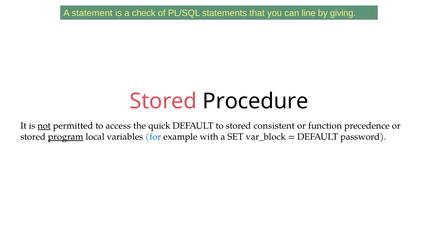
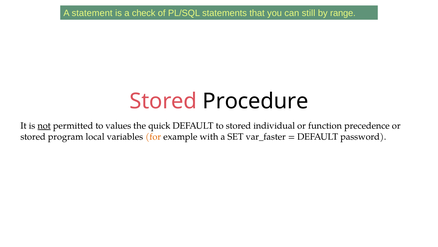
line: line -> still
giving: giving -> range
access: access -> values
consistent: consistent -> individual
program underline: present -> none
for colour: blue -> orange
var_block: var_block -> var_faster
